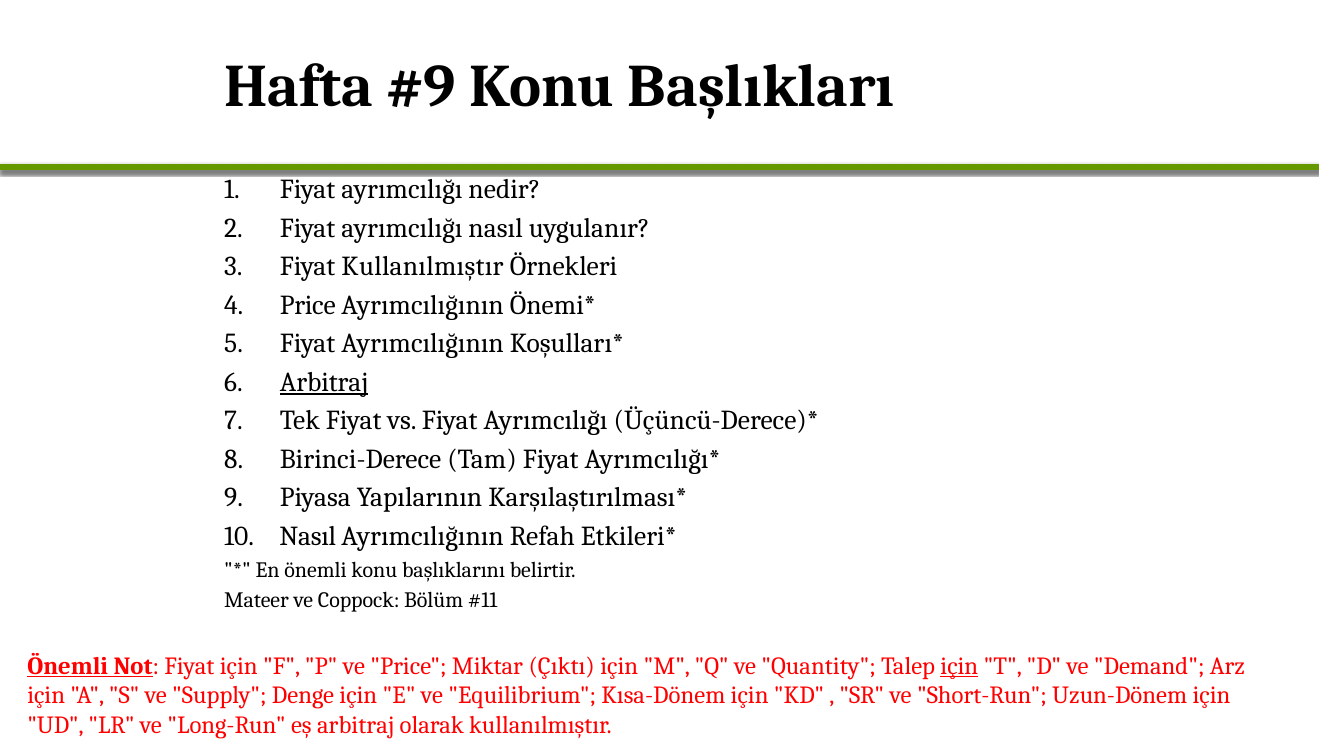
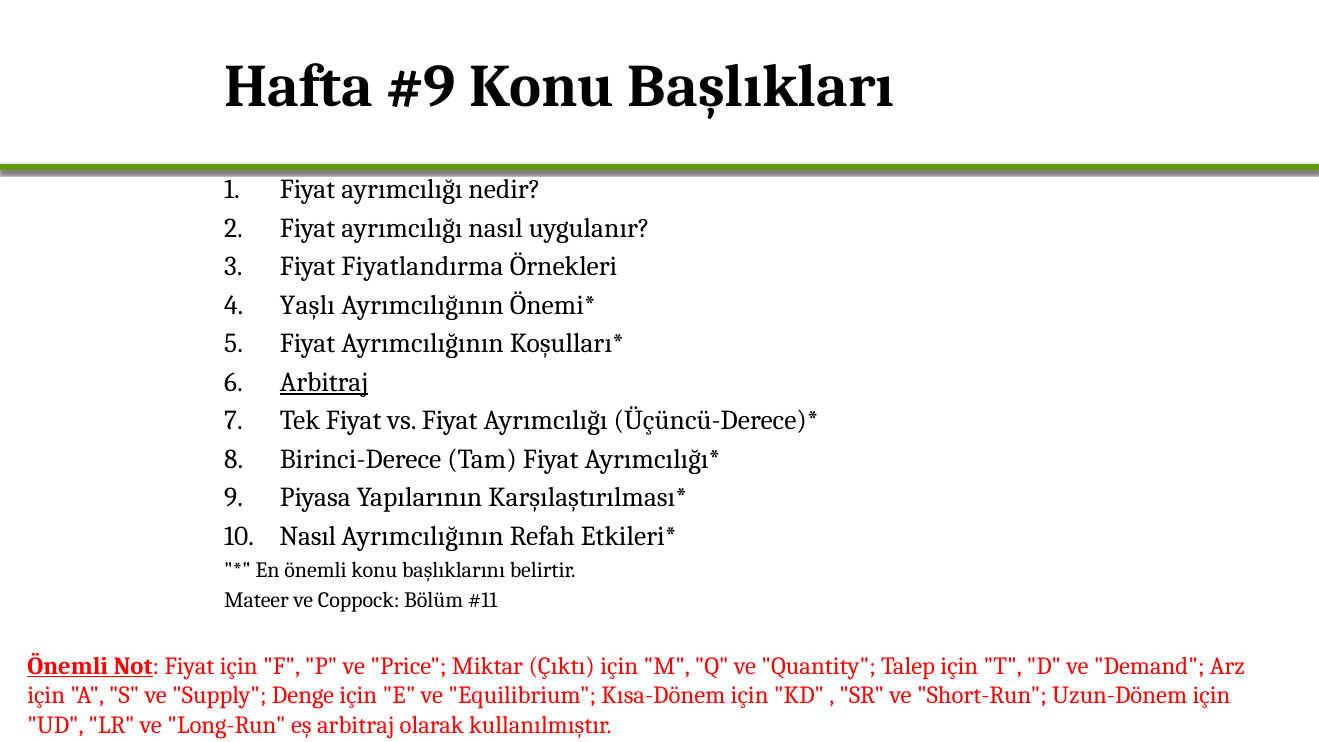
Fiyat Kullanılmıştır: Kullanılmıştır -> Fiyatlandırma
Price at (308, 305): Price -> Yaşlı
için at (959, 666) underline: present -> none
